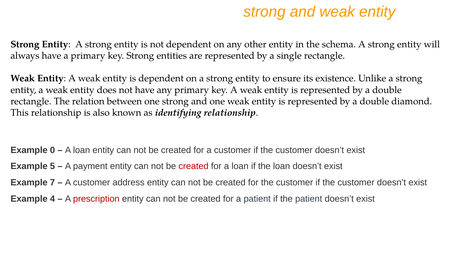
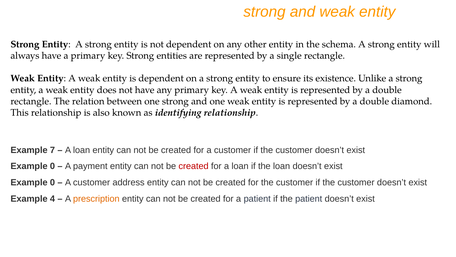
0: 0 -> 7
5 at (52, 166): 5 -> 0
7 at (52, 182): 7 -> 0
prescription colour: red -> orange
